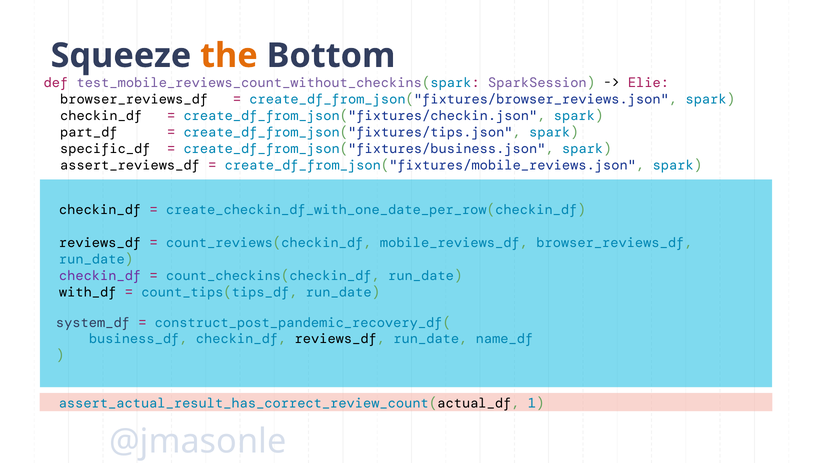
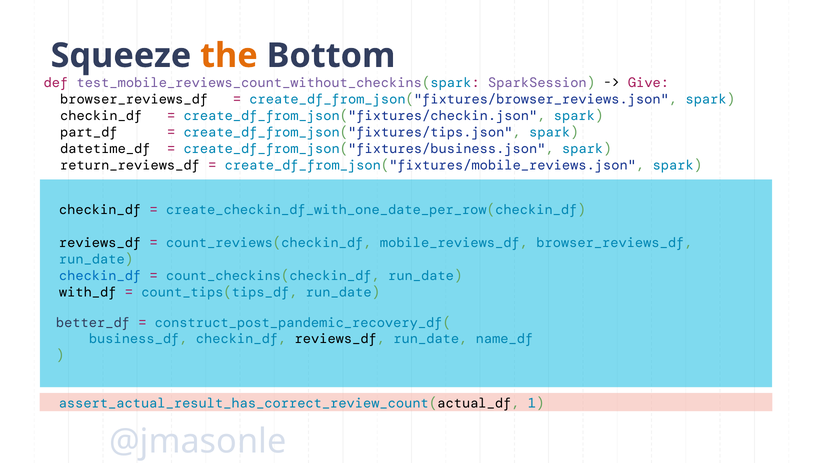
Elie: Elie -> Give
specific_df: specific_df -> datetime_df
assert_reviews_df: assert_reviews_df -> return_reviews_df
checkin_df at (100, 276) colour: purple -> blue
system_df: system_df -> better_df
